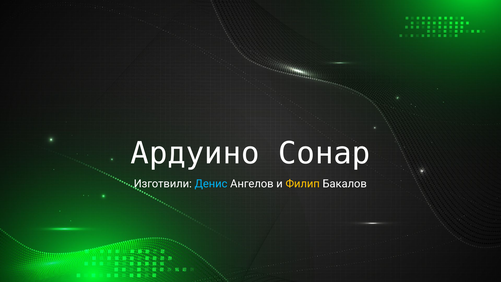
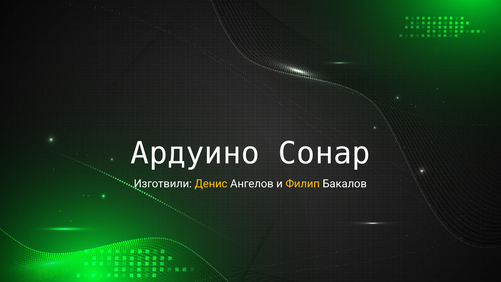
Денис colour: light blue -> yellow
